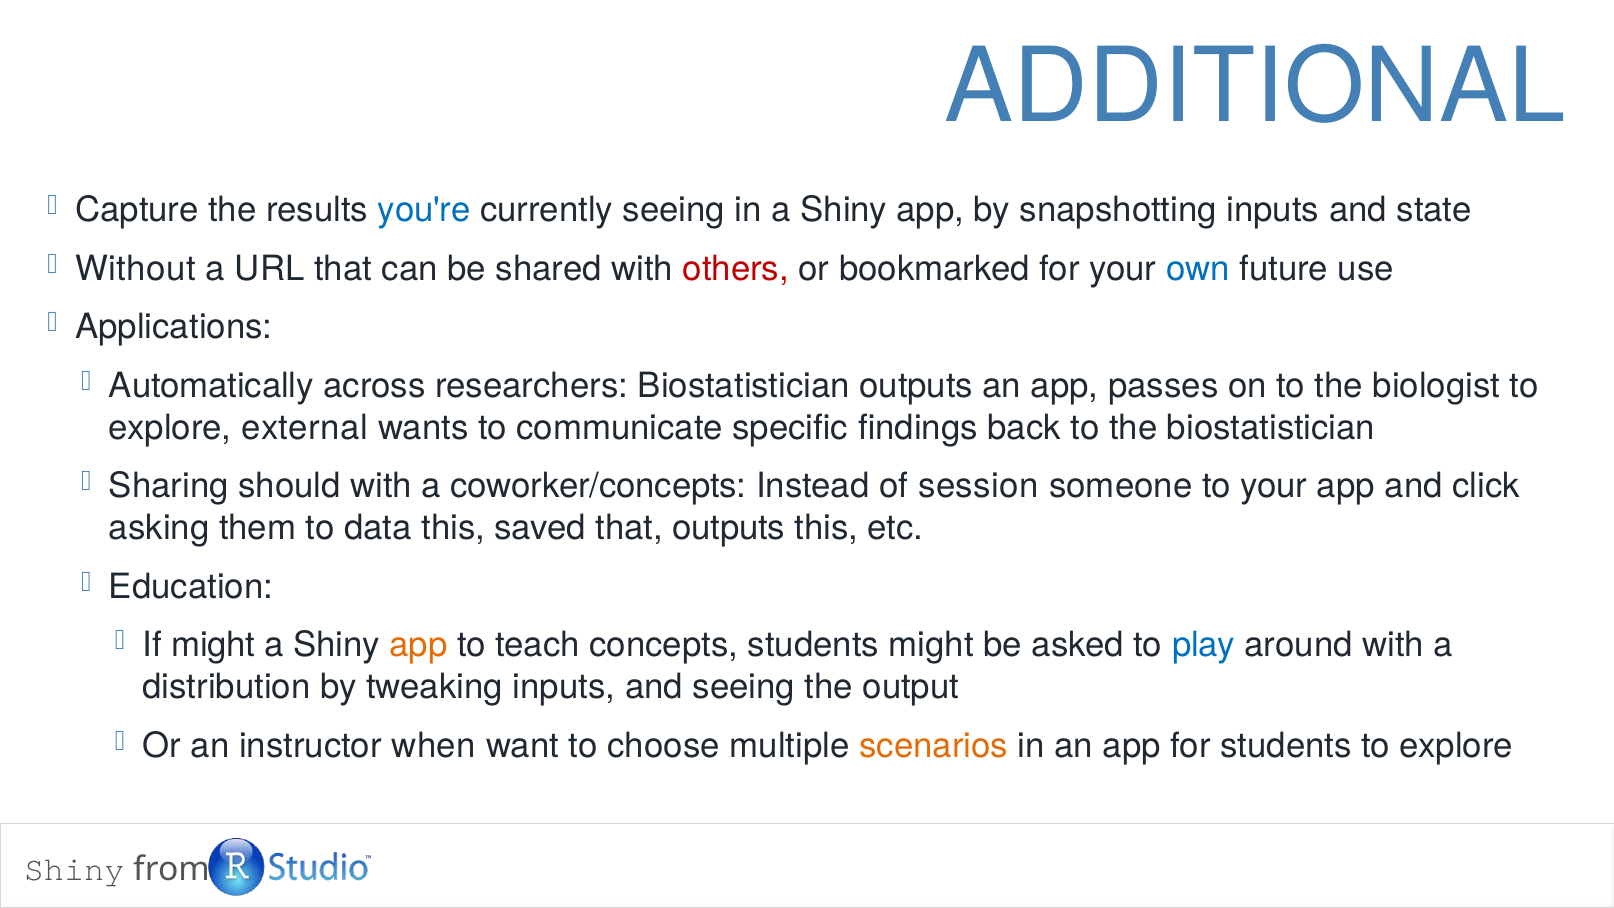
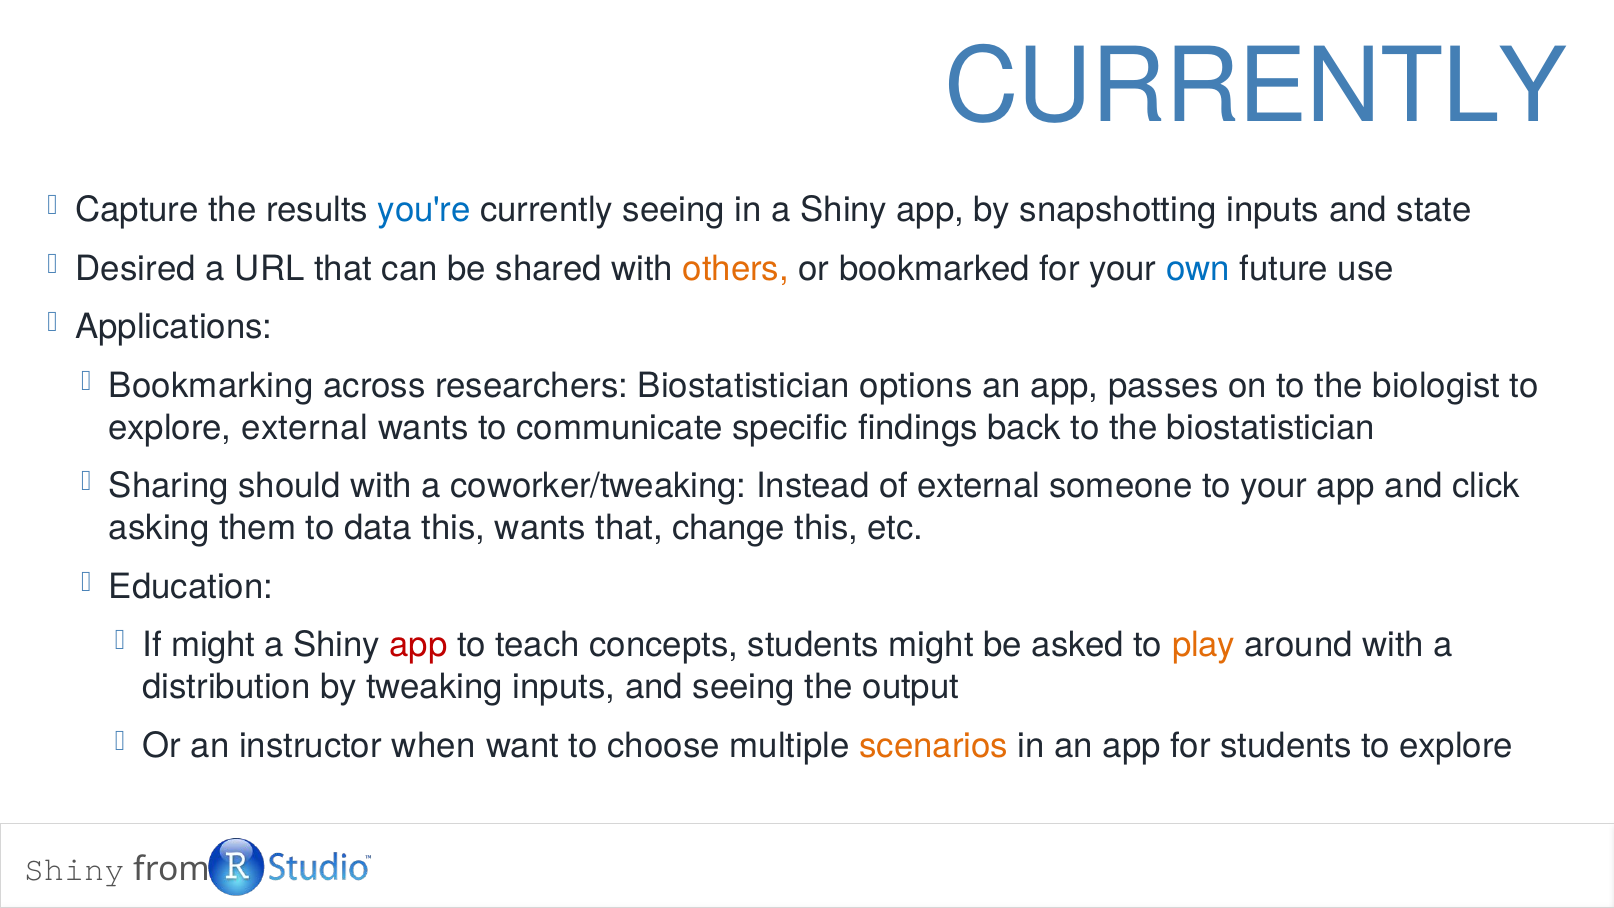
ADDITIONAL at (1255, 87): ADDITIONAL -> CURRENTLY
Without: Without -> Desired
others colour: red -> orange
Automatically: Automatically -> Bookmarking
Biostatistician outputs: outputs -> options
coworker/concepts: coworker/concepts -> coworker/tweaking
of session: session -> external
this saved: saved -> wants
that outputs: outputs -> change
app at (418, 645) colour: orange -> red
play colour: blue -> orange
